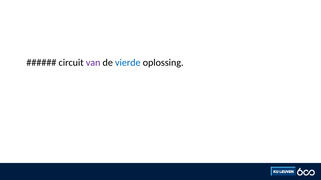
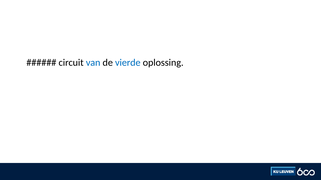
van colour: purple -> blue
